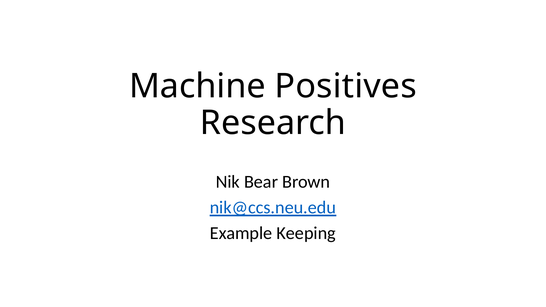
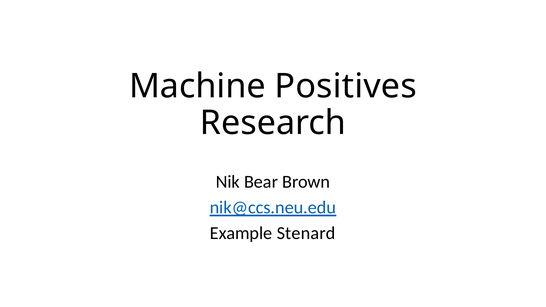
Keeping: Keeping -> Stenard
